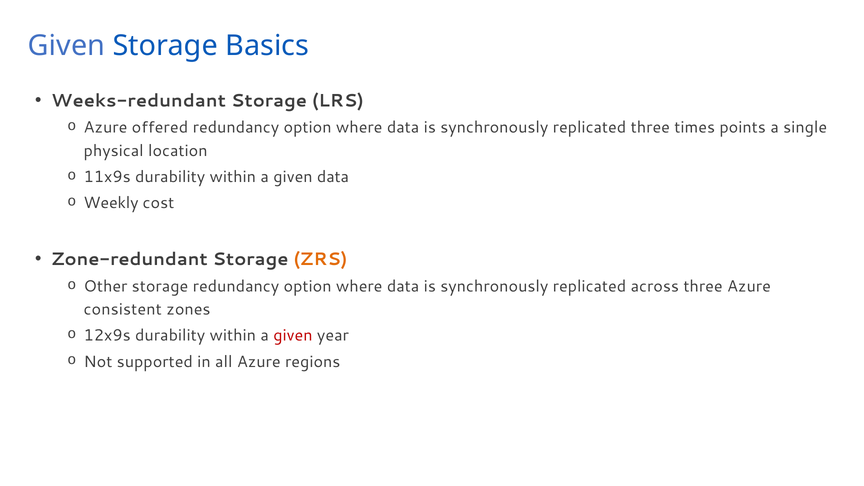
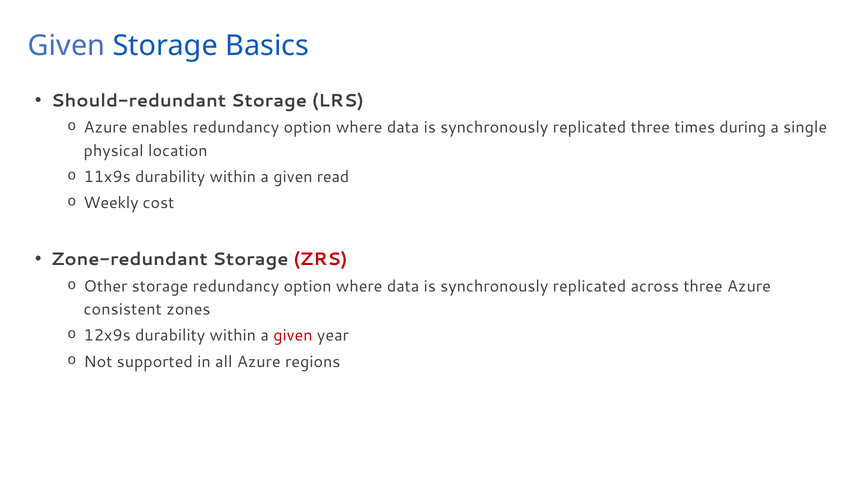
Weeks-redundant: Weeks-redundant -> Should-redundant
offered: offered -> enables
points: points -> during
given data: data -> read
ZRS colour: orange -> red
